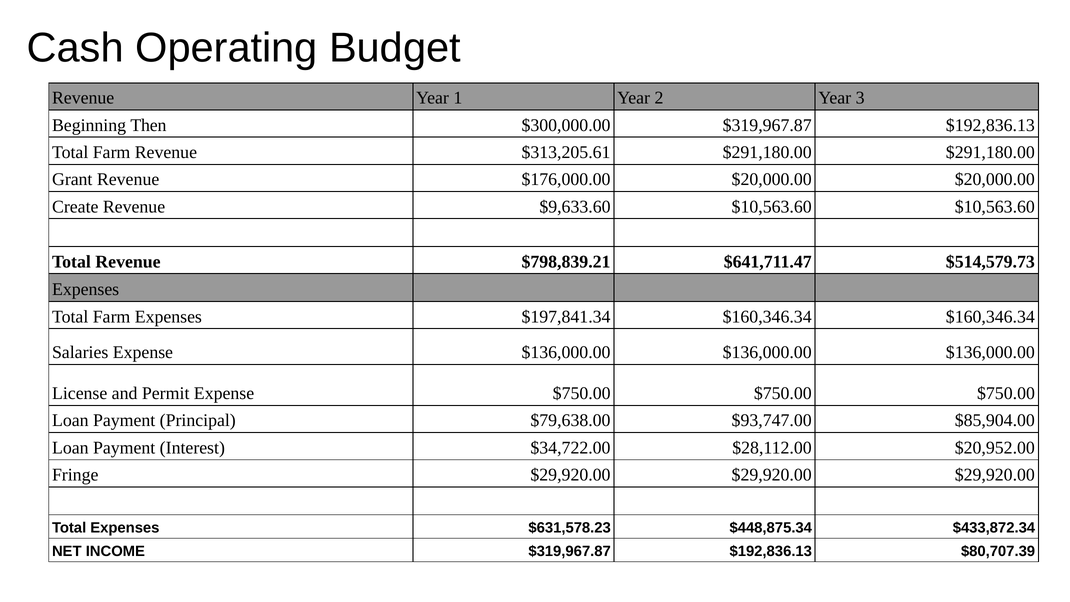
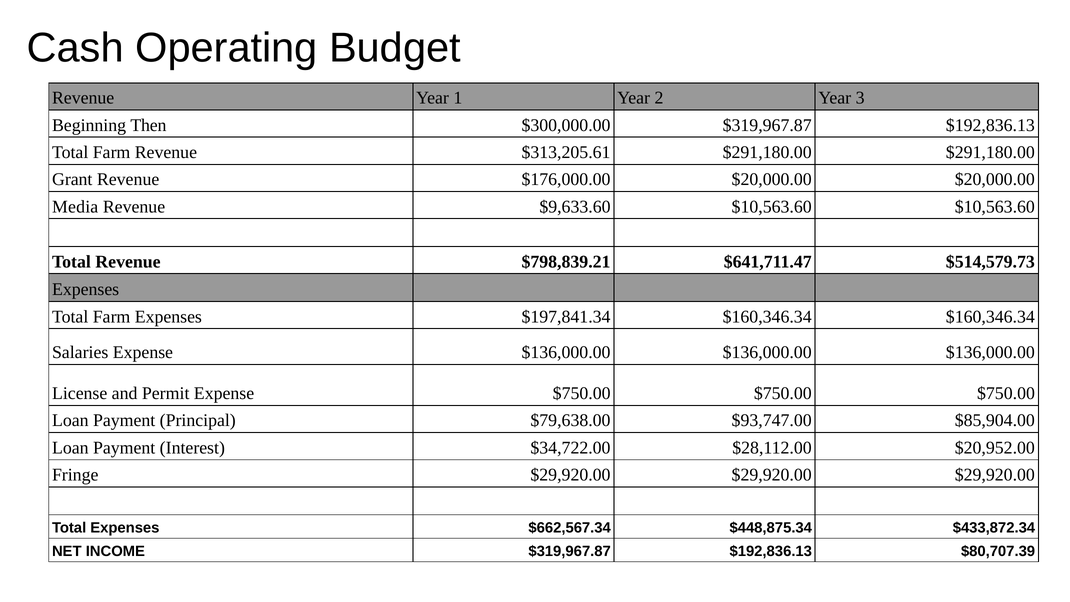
Create: Create -> Media
$631,578.23: $631,578.23 -> $662,567.34
